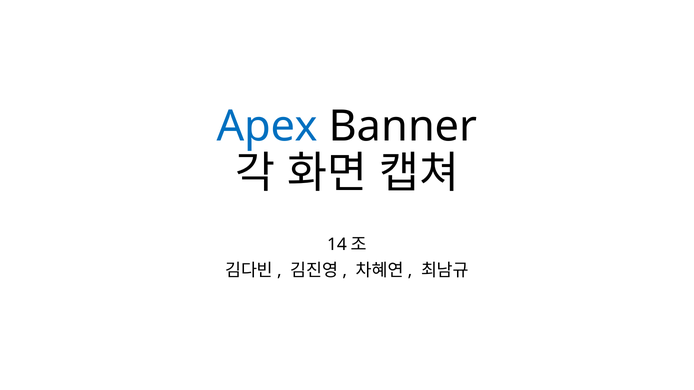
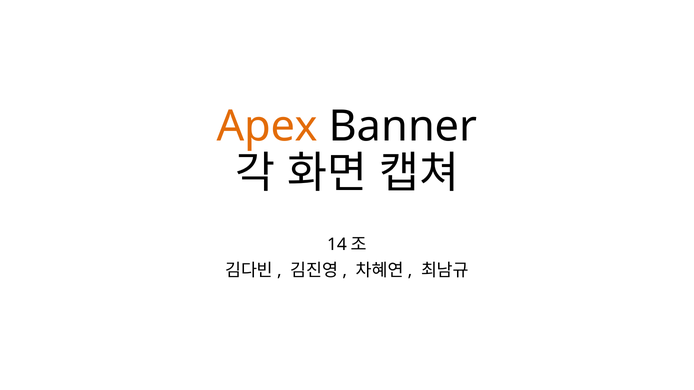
Apex colour: blue -> orange
